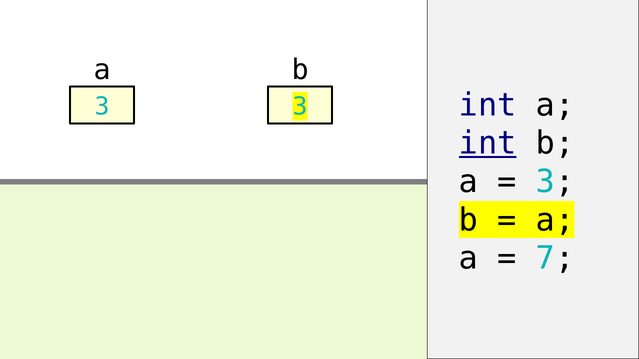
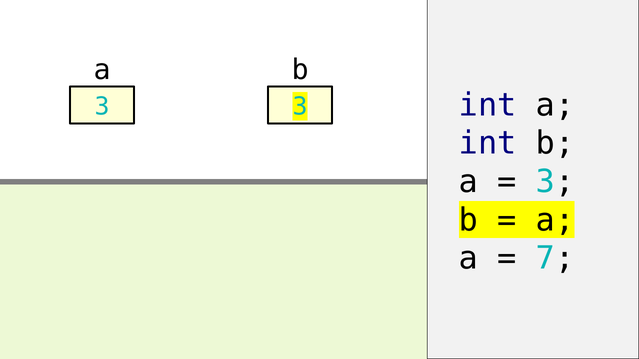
int at (488, 144) underline: present -> none
